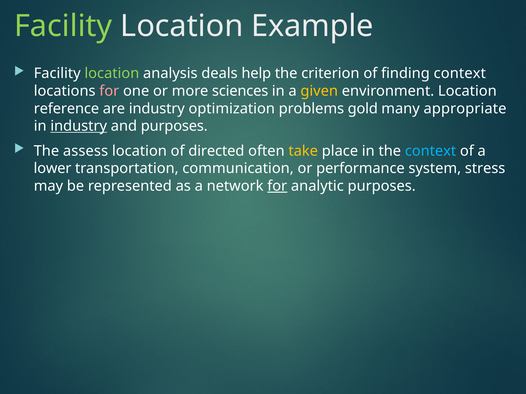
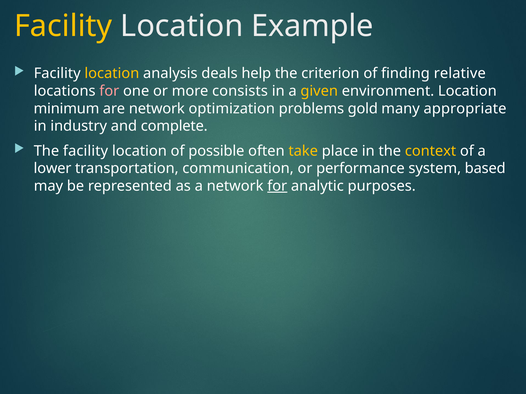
Facility at (63, 26) colour: light green -> yellow
location at (112, 74) colour: light green -> yellow
finding context: context -> relative
sciences: sciences -> consists
reference: reference -> minimum
are industry: industry -> network
industry at (79, 126) underline: present -> none
and purposes: purposes -> complete
The assess: assess -> facility
directed: directed -> possible
context at (431, 151) colour: light blue -> yellow
stress: stress -> based
